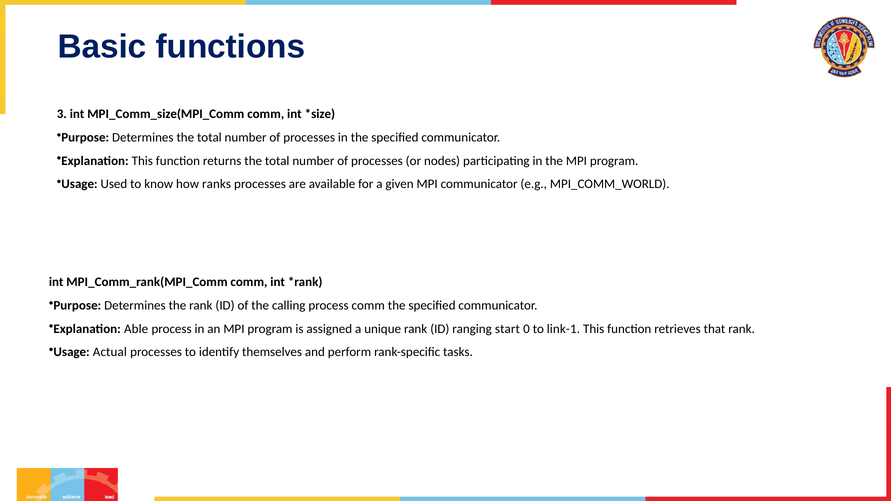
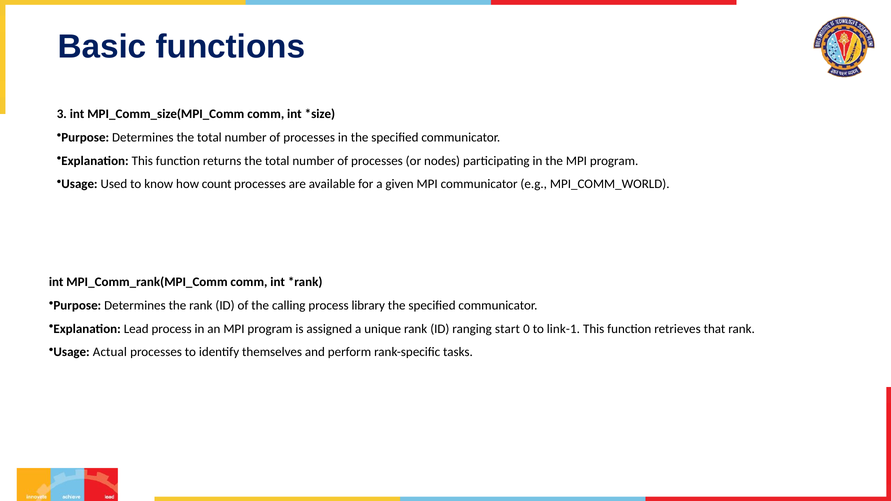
ranks: ranks -> count
process comm: comm -> library
Able: Able -> Lead
